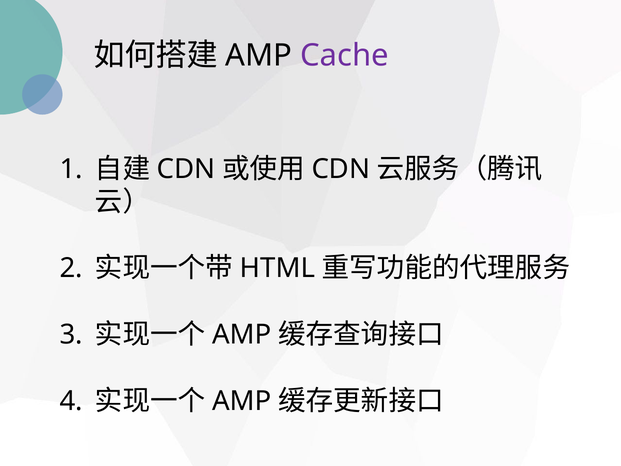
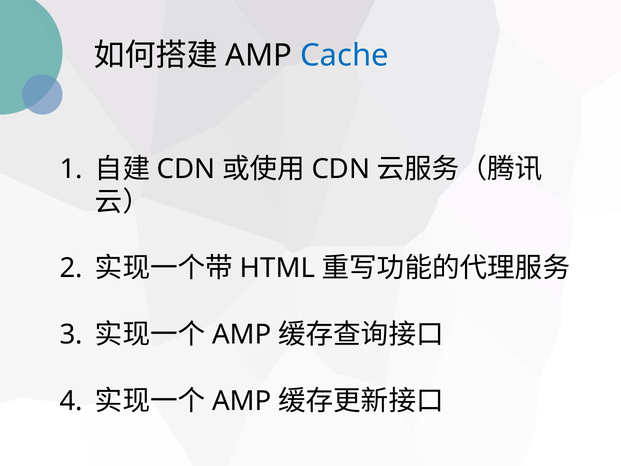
Cache colour: purple -> blue
